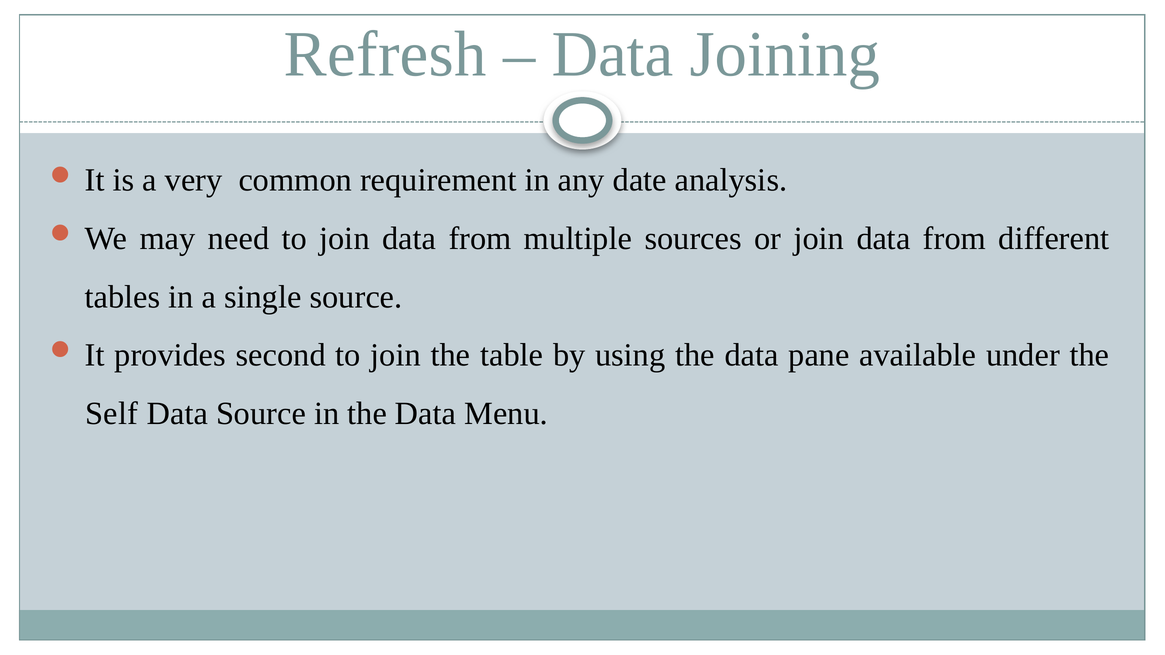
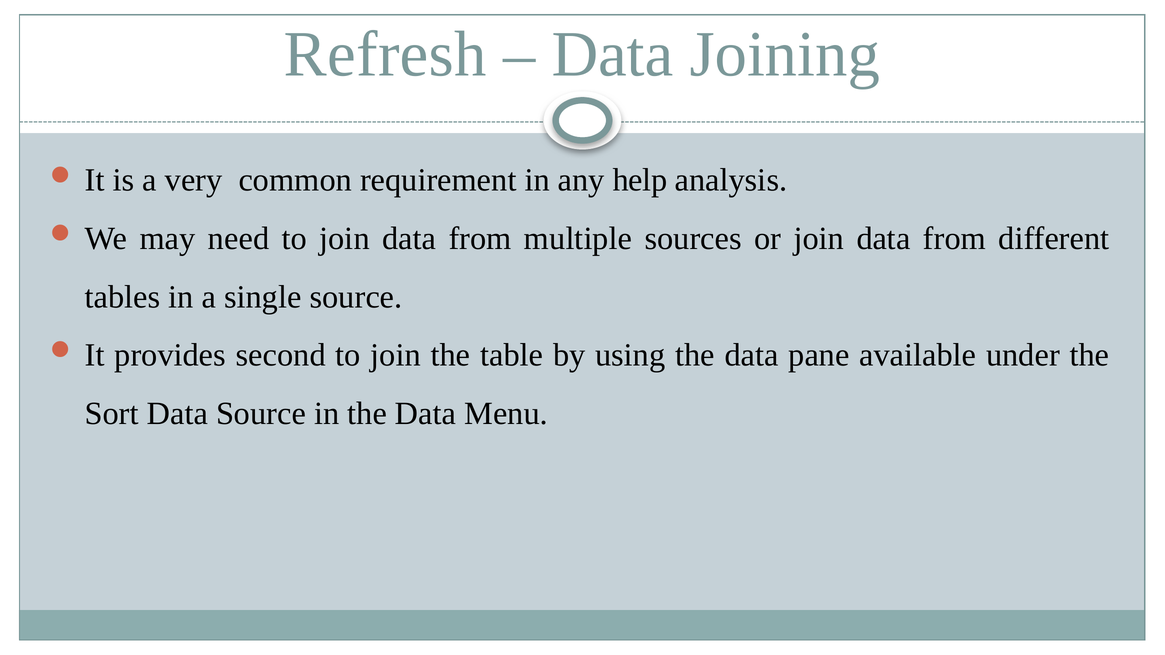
date: date -> help
Self: Self -> Sort
